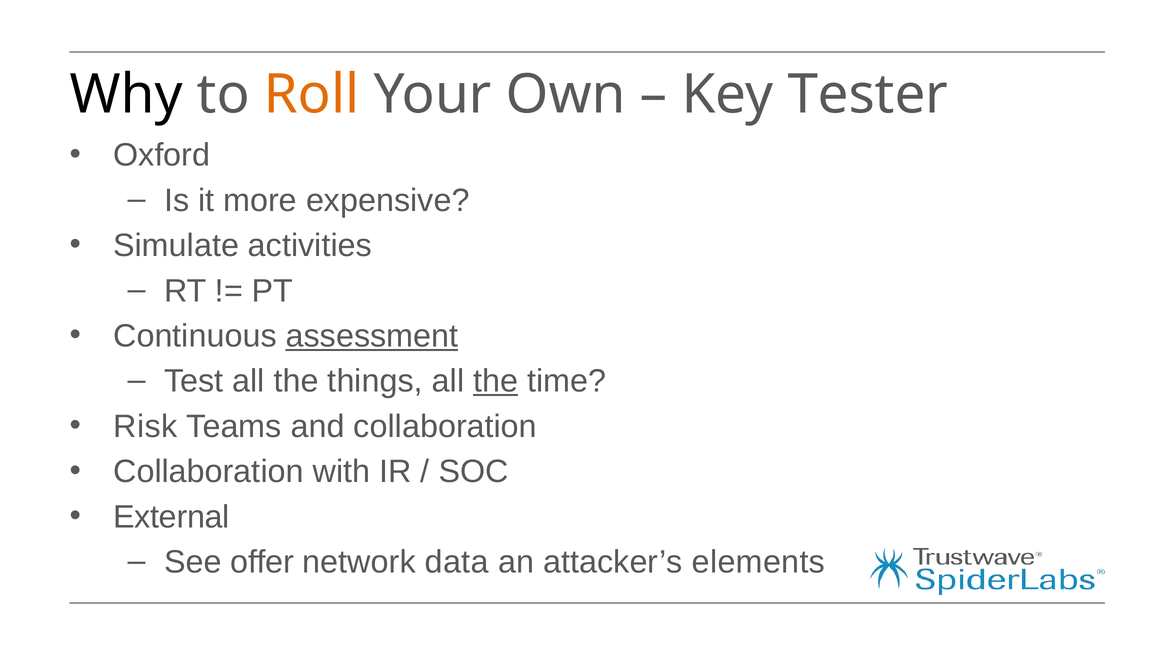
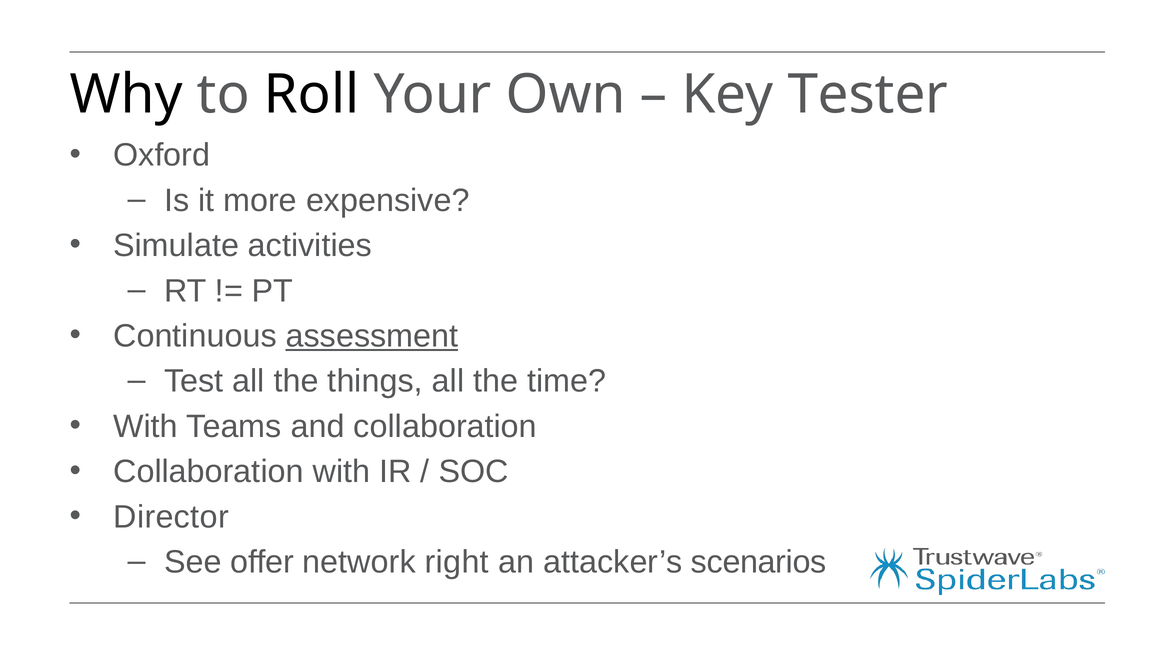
Roll colour: orange -> black
the at (496, 381) underline: present -> none
Risk at (145, 427): Risk -> With
External: External -> Director
data: data -> right
elements: elements -> scenarios
